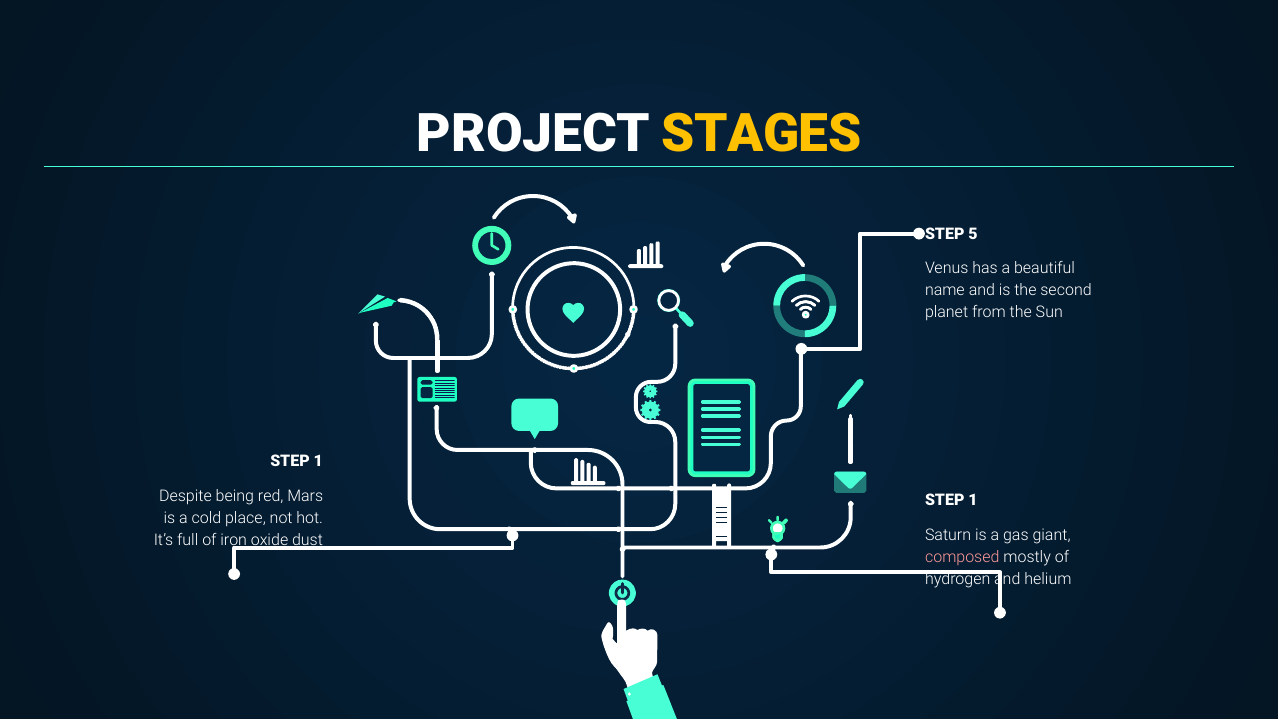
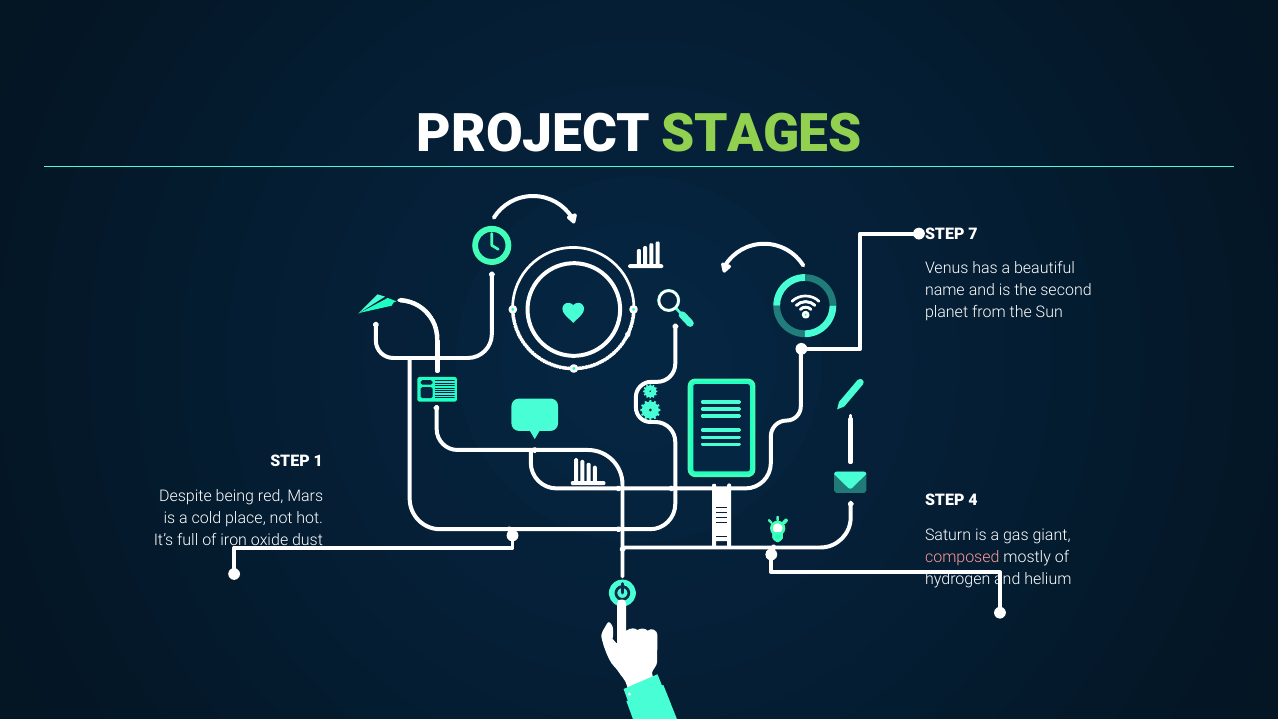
STAGES colour: yellow -> light green
5: 5 -> 7
1 at (973, 500): 1 -> 4
